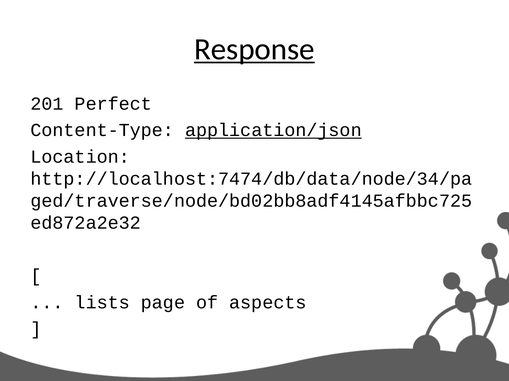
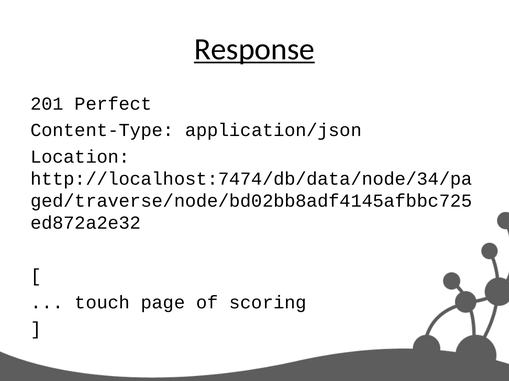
application/json underline: present -> none
lists: lists -> touch
aspects: aspects -> scoring
